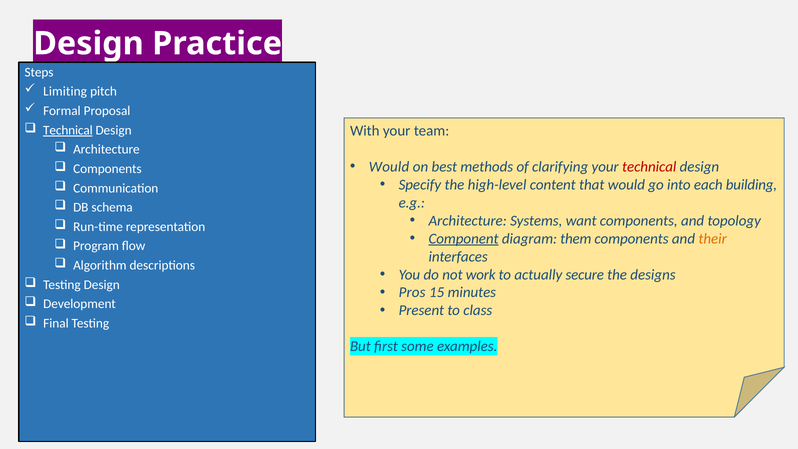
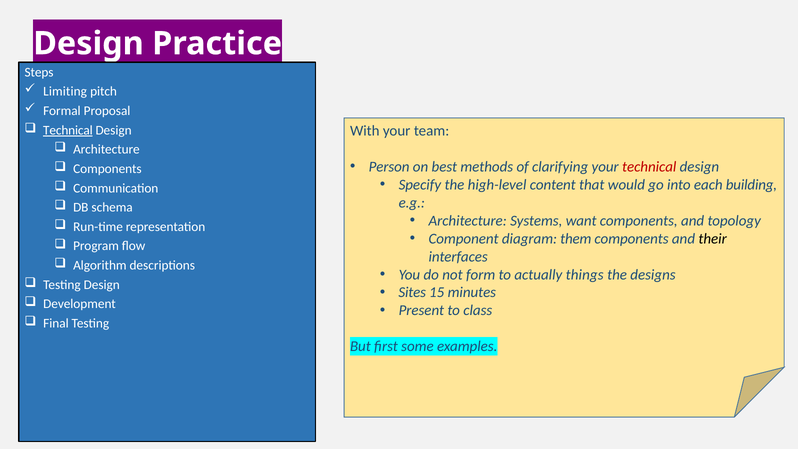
Would at (389, 167): Would -> Person
Component underline: present -> none
their colour: orange -> black
work: work -> form
secure: secure -> things
Pros: Pros -> Sites
